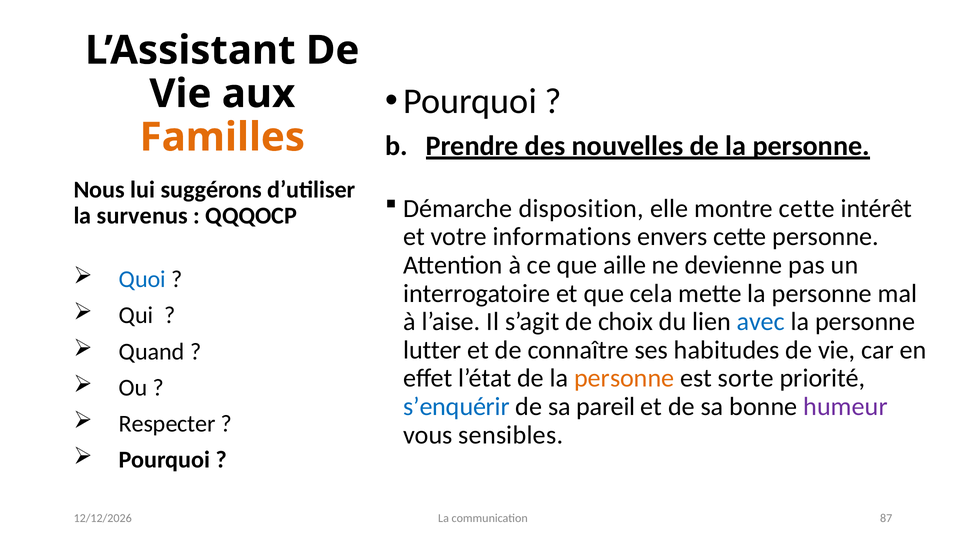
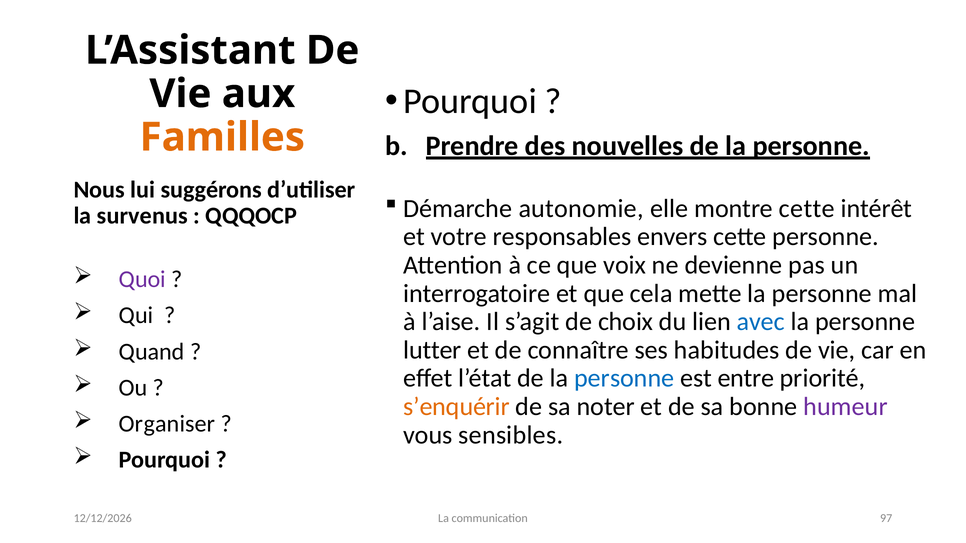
disposition: disposition -> autonomie
informations: informations -> responsables
aille: aille -> voix
Quoi colour: blue -> purple
personne at (624, 379) colour: orange -> blue
sorte: sorte -> entre
s’enquérir colour: blue -> orange
pareil: pareil -> noter
Respecter: Respecter -> Organiser
87: 87 -> 97
